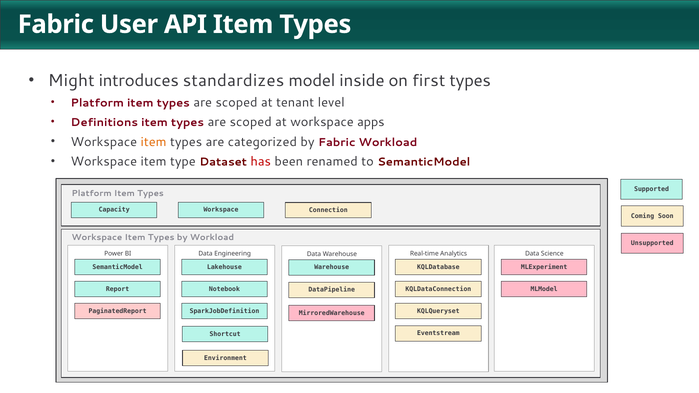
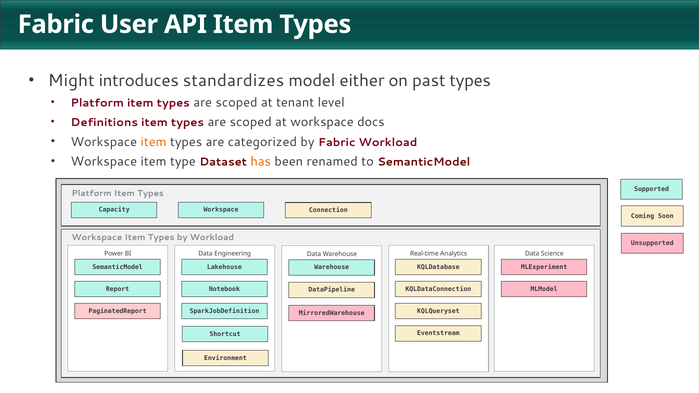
inside: inside -> either
first: first -> past
apps: apps -> docs
has colour: red -> orange
